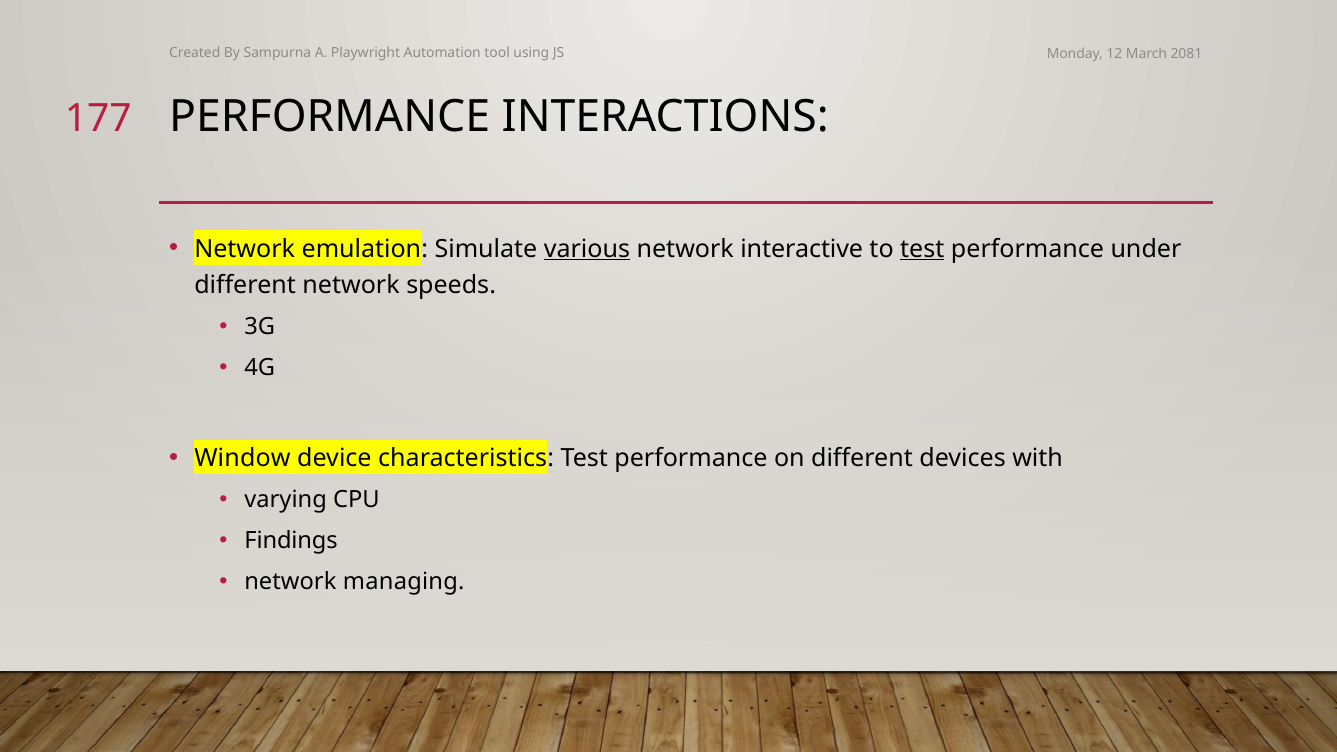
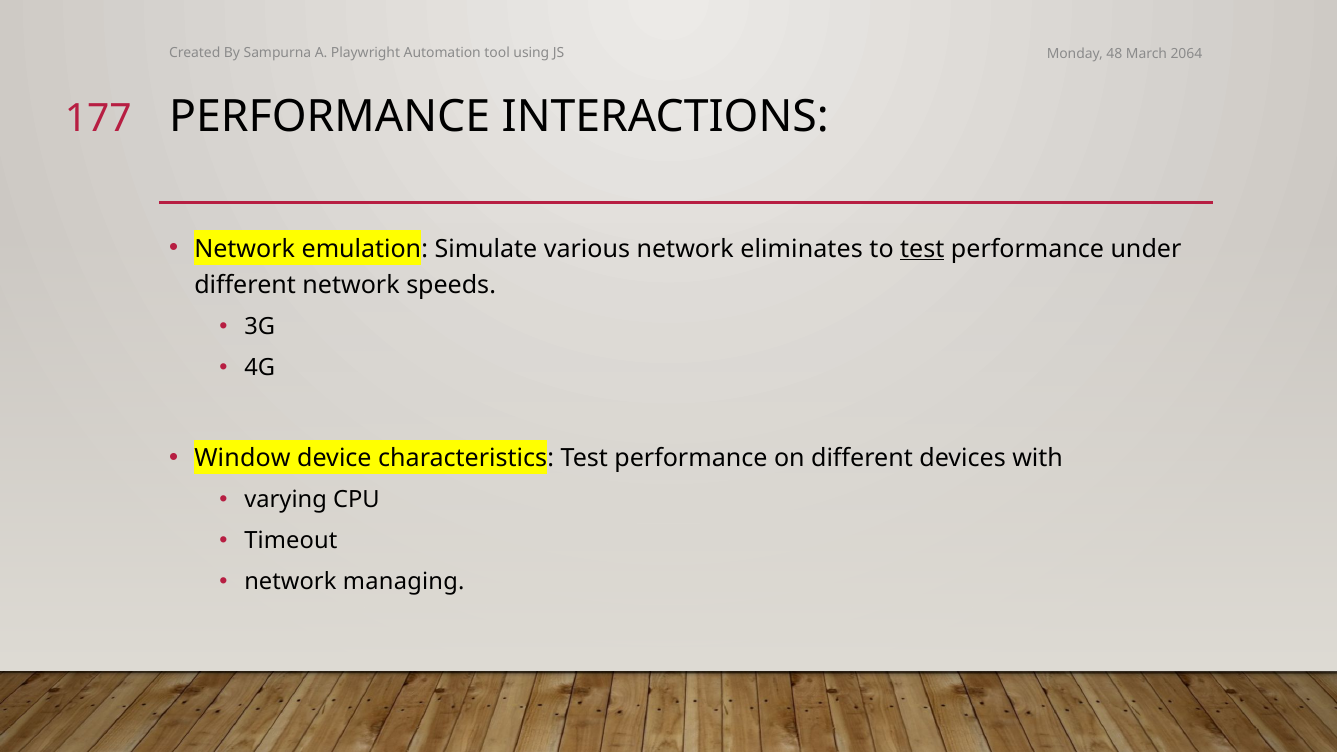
12: 12 -> 48
2081: 2081 -> 2064
various underline: present -> none
interactive: interactive -> eliminates
Findings: Findings -> Timeout
